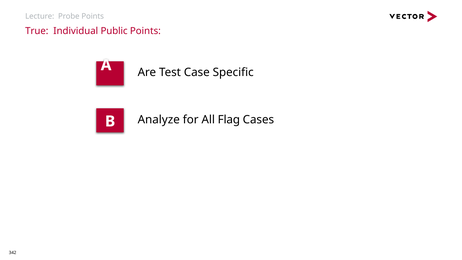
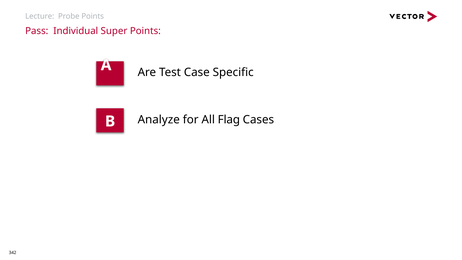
True: True -> Pass
Public: Public -> Super
